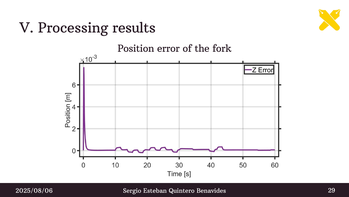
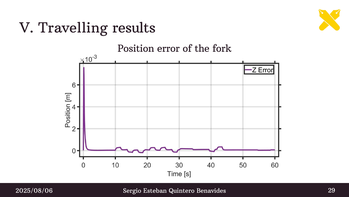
Processing: Processing -> Travelling
